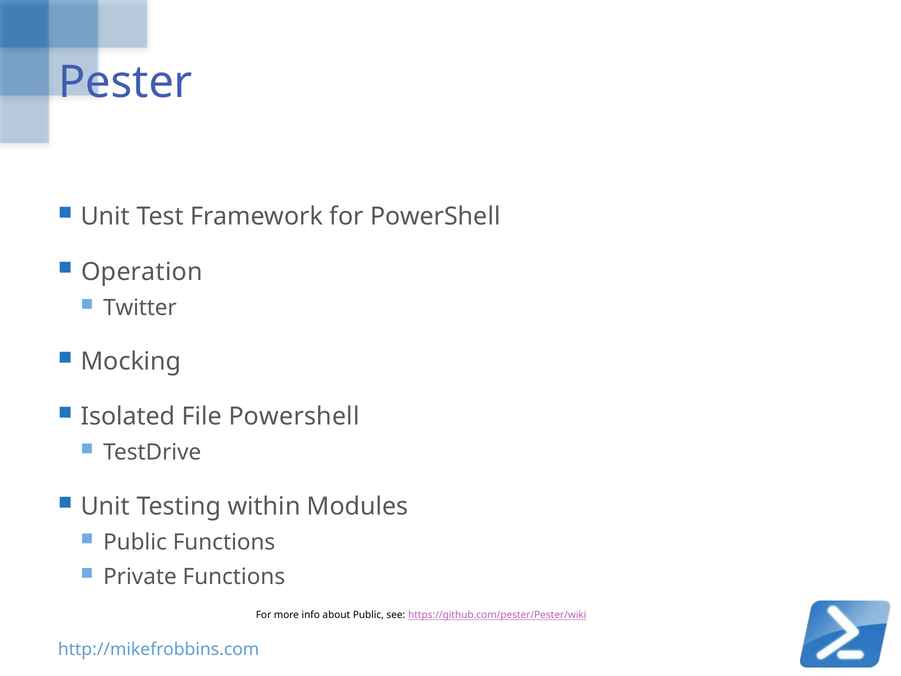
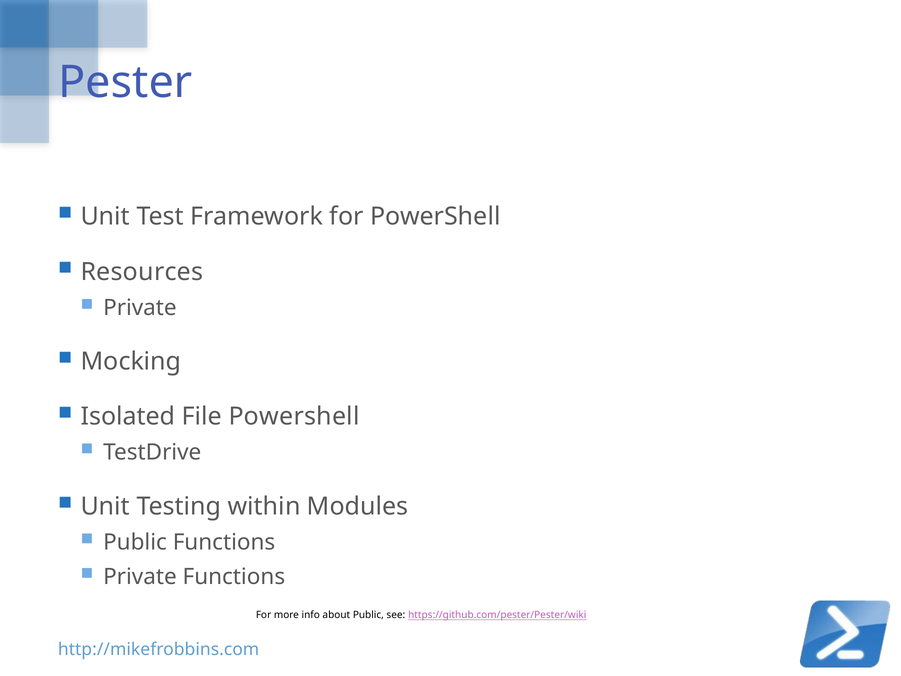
Operation: Operation -> Resources
Twitter at (140, 308): Twitter -> Private
